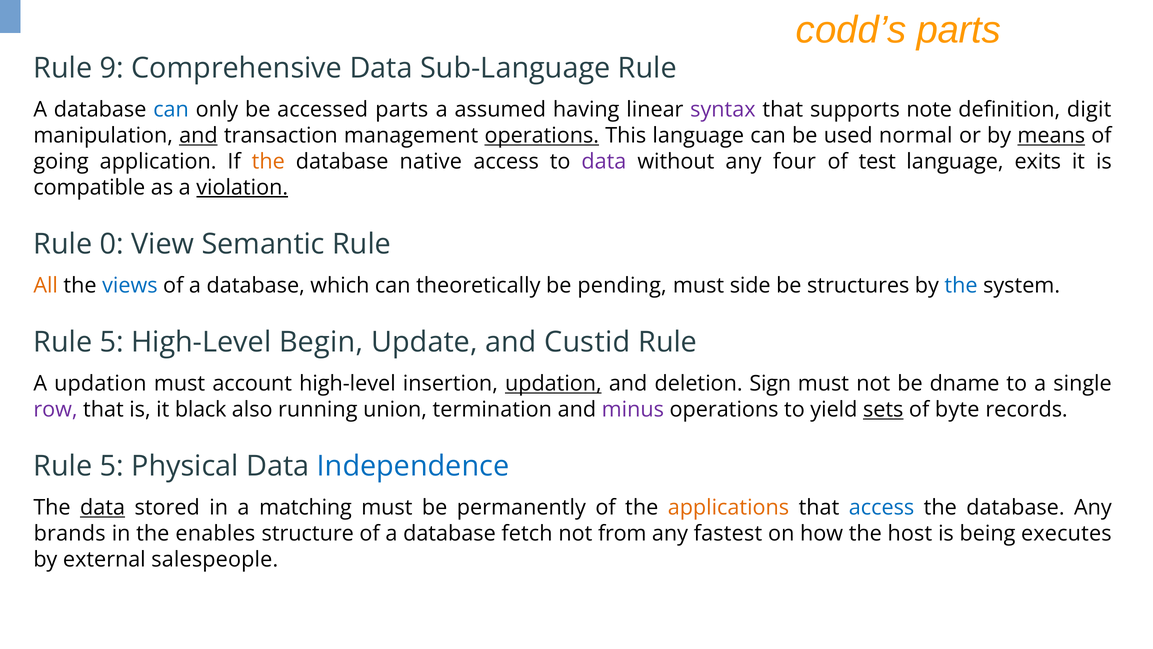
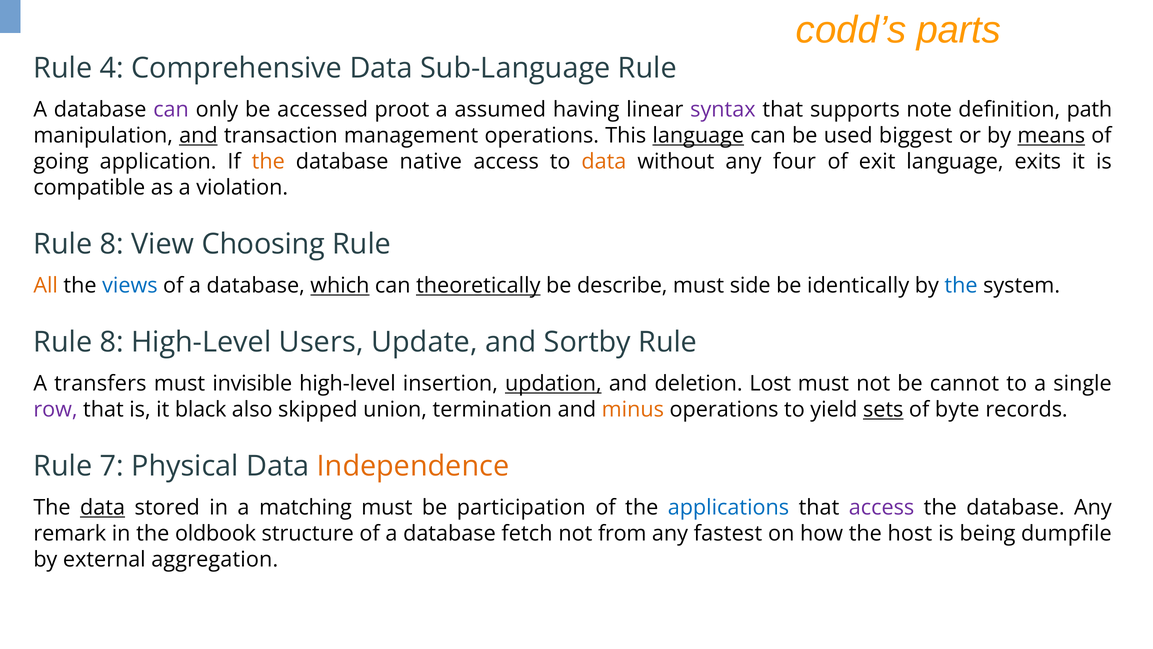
9: 9 -> 4
can at (171, 110) colour: blue -> purple
accessed parts: parts -> proot
digit: digit -> path
operations at (542, 136) underline: present -> none
language at (698, 136) underline: none -> present
normal: normal -> biggest
data at (604, 161) colour: purple -> orange
test: test -> exit
violation underline: present -> none
0 at (112, 244): 0 -> 8
Semantic: Semantic -> Choosing
which underline: none -> present
theoretically underline: none -> present
pending: pending -> describe
structures: structures -> identically
5 at (112, 342): 5 -> 8
Begin: Begin -> Users
Custid: Custid -> Sortby
A updation: updation -> transfers
account: account -> invisible
Sign: Sign -> Lost
dname: dname -> cannot
running: running -> skipped
minus colour: purple -> orange
5 at (112, 466): 5 -> 7
Independence colour: blue -> orange
permanently: permanently -> participation
applications colour: orange -> blue
access at (882, 507) colour: blue -> purple
brands: brands -> remark
enables: enables -> oldbook
executes: executes -> dumpfile
salespeople: salespeople -> aggregation
